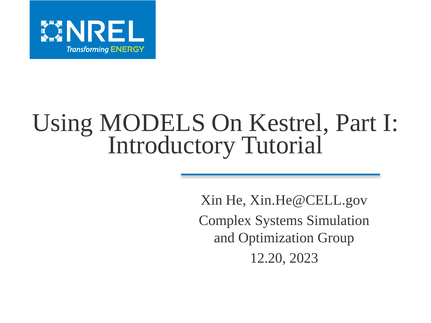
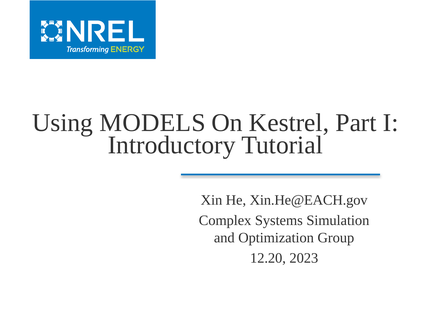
Xin.He@CELL.gov: Xin.He@CELL.gov -> Xin.He@EACH.gov
